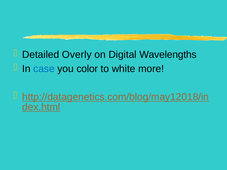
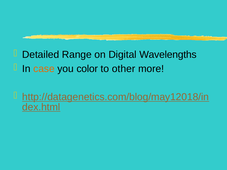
Overly: Overly -> Range
case colour: blue -> orange
white: white -> other
